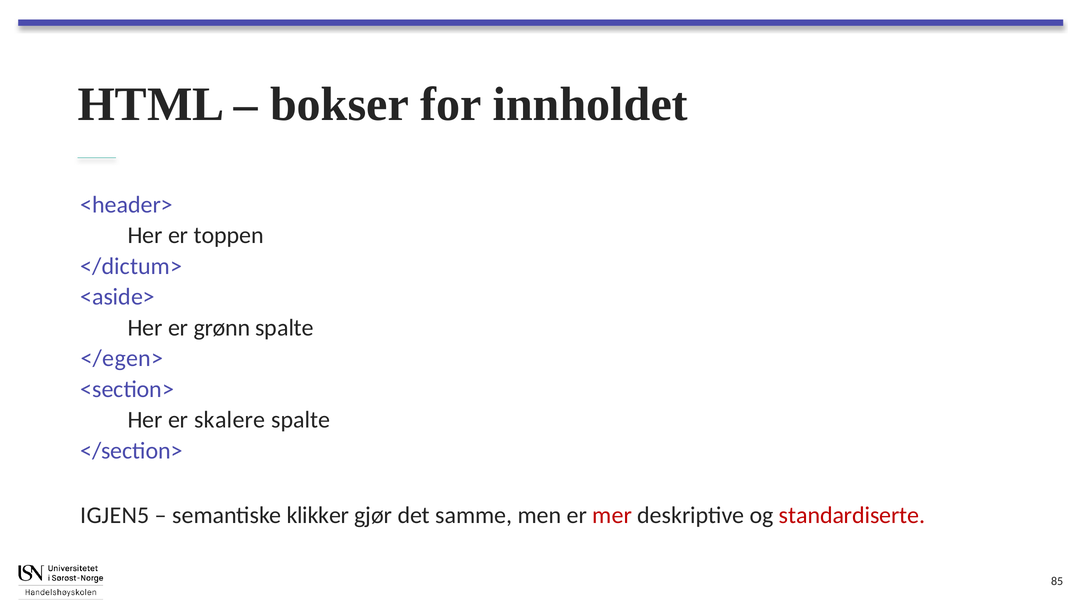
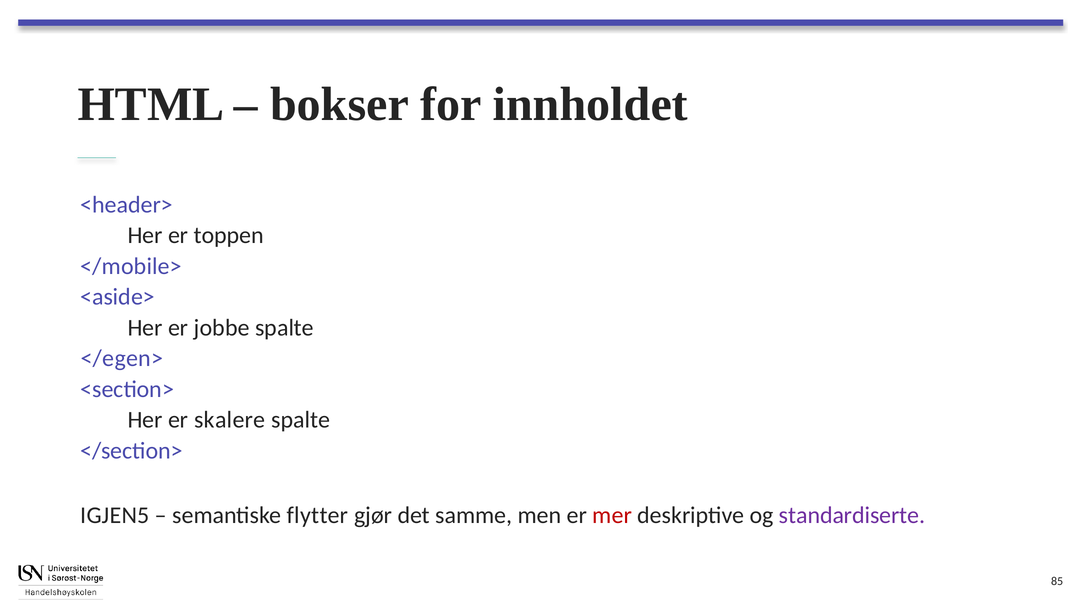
</dictum>: </dictum> -> </mobile>
grønn: grønn -> jobbe
klikker: klikker -> flytter
standardiserte colour: red -> purple
